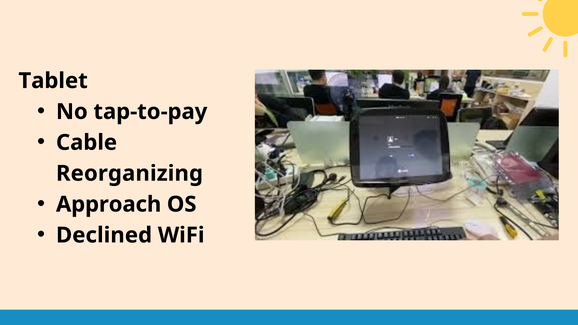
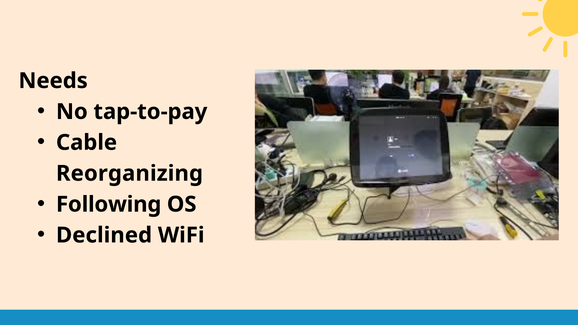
Tablet: Tablet -> Needs
Approach: Approach -> Following
